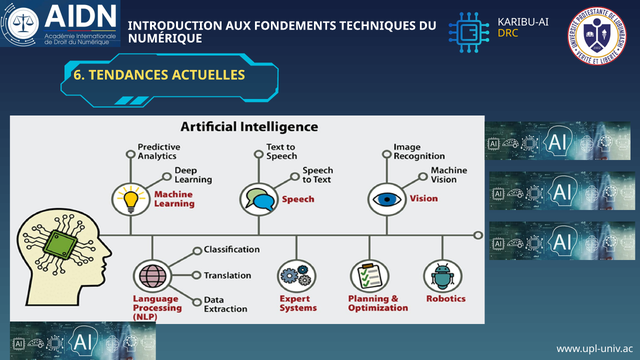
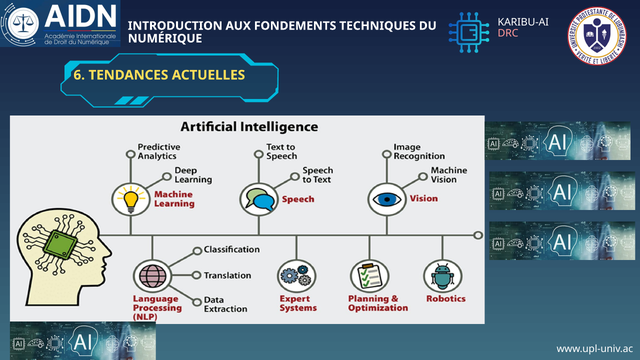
DRC colour: yellow -> pink
